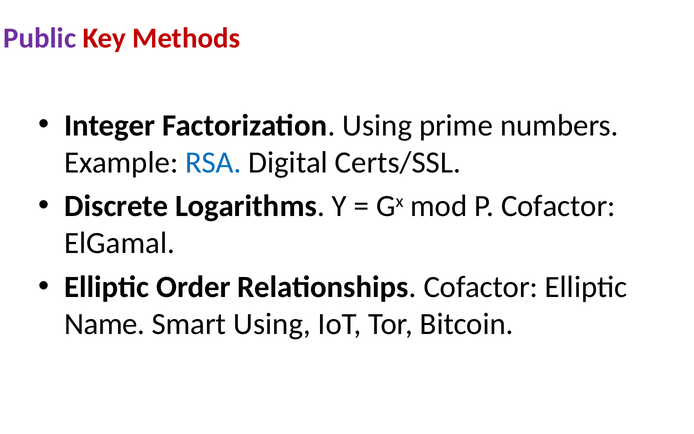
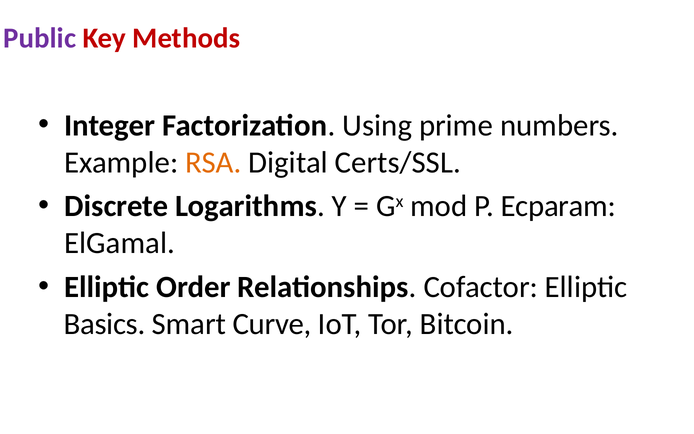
RSA colour: blue -> orange
P Cofactor: Cofactor -> Ecparam
Name: Name -> Basics
Smart Using: Using -> Curve
